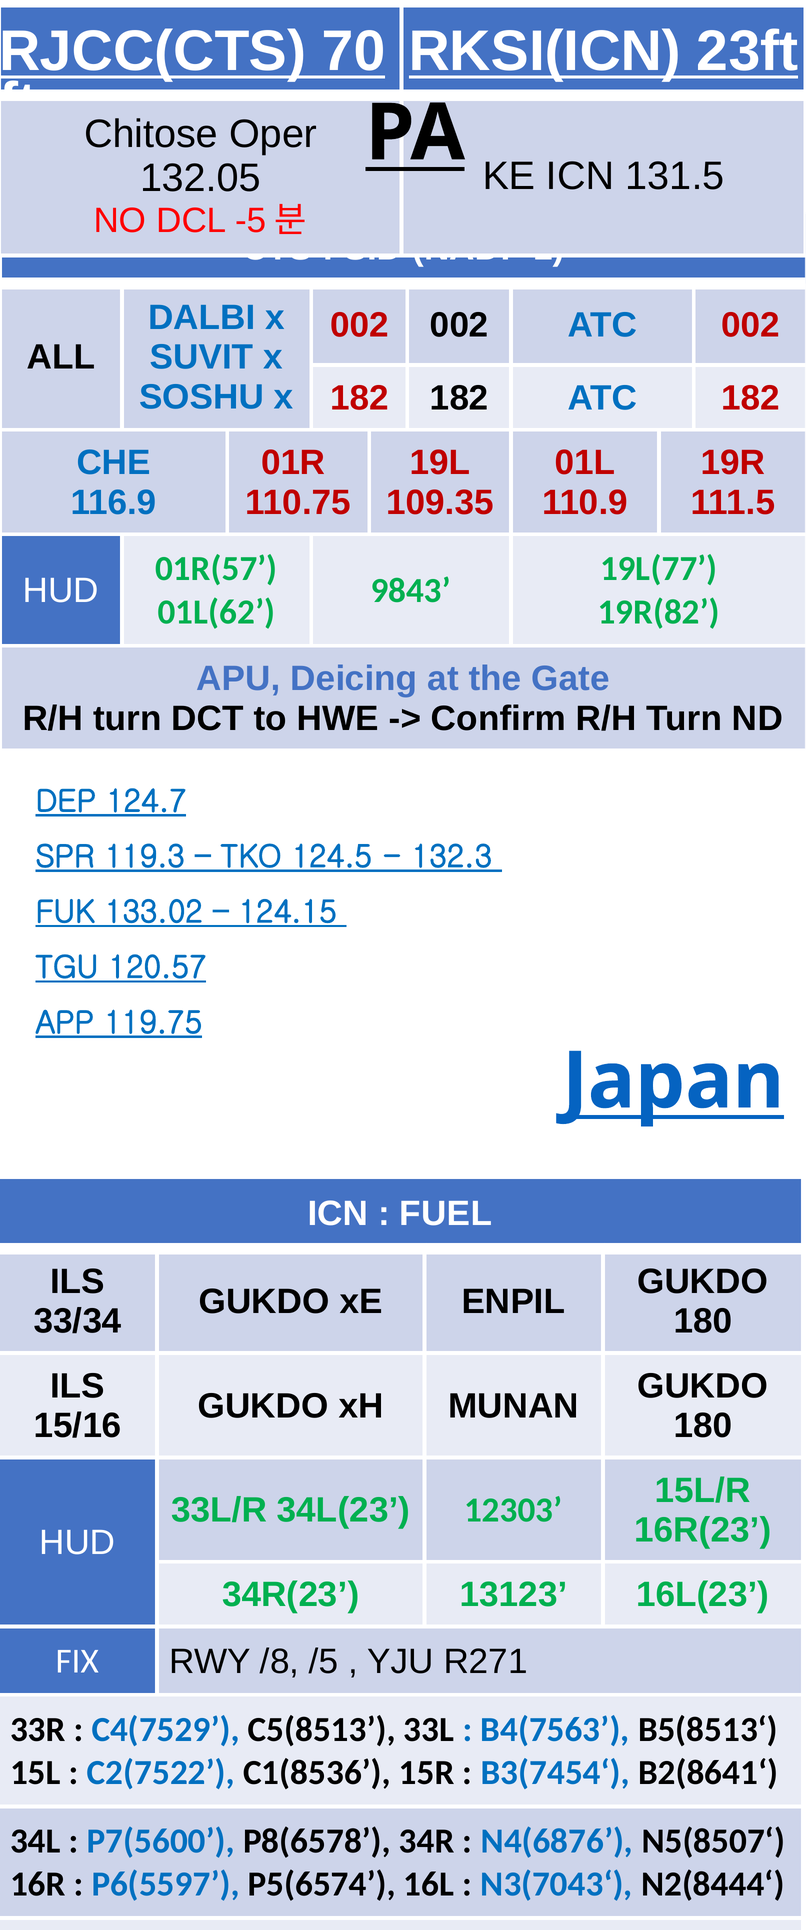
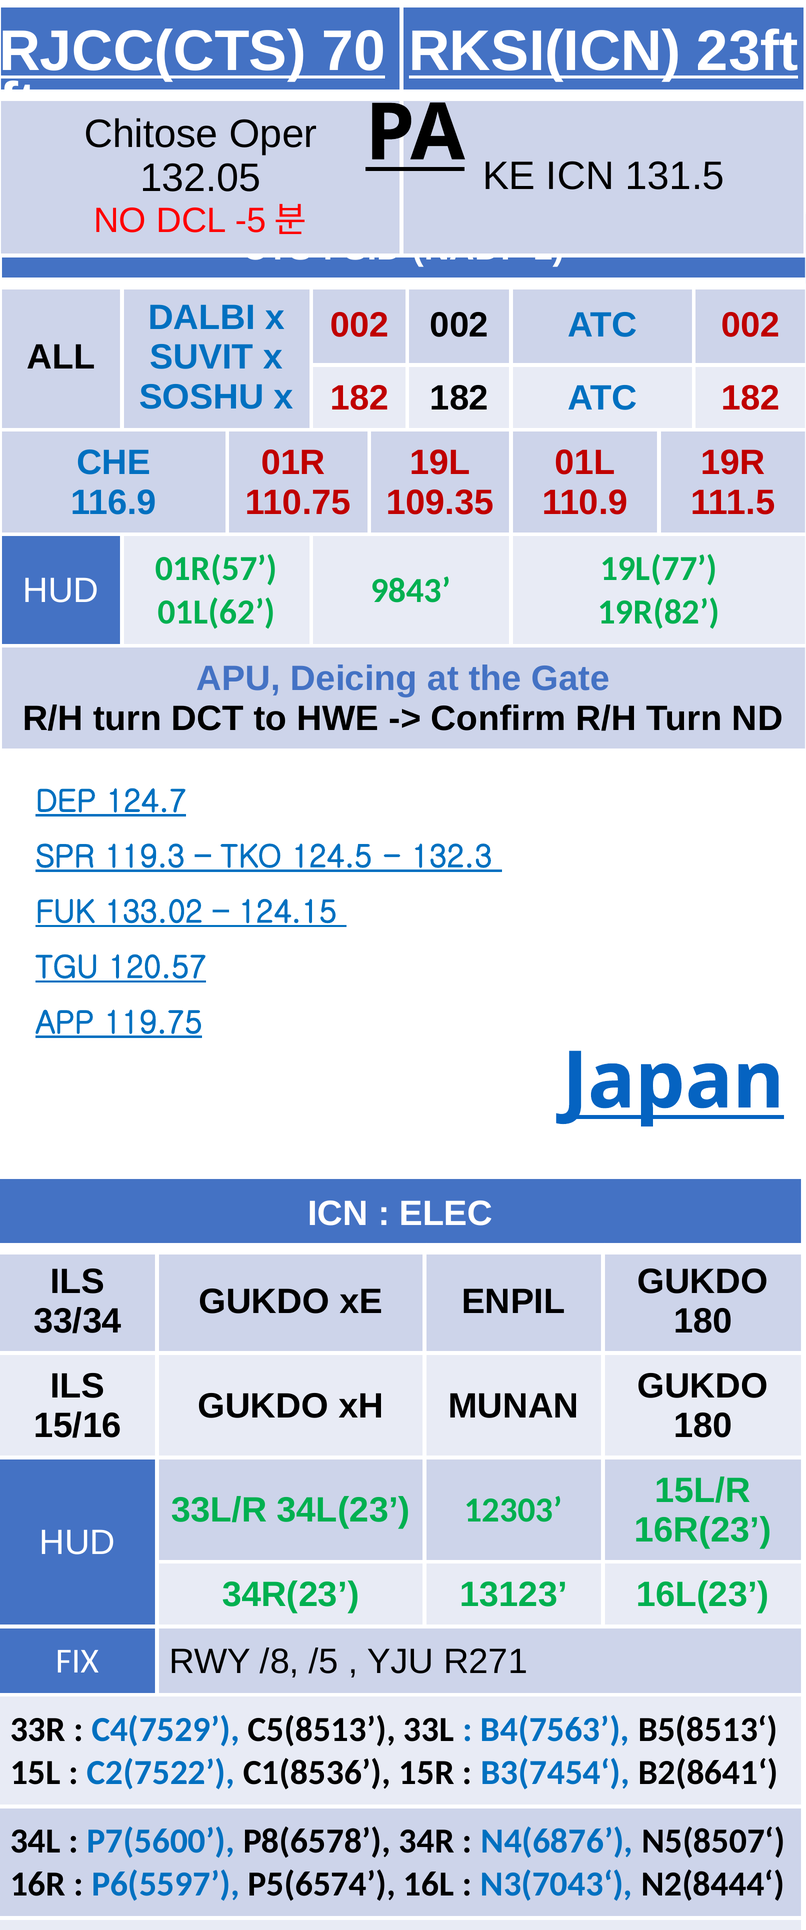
FUEL: FUEL -> ELEC
